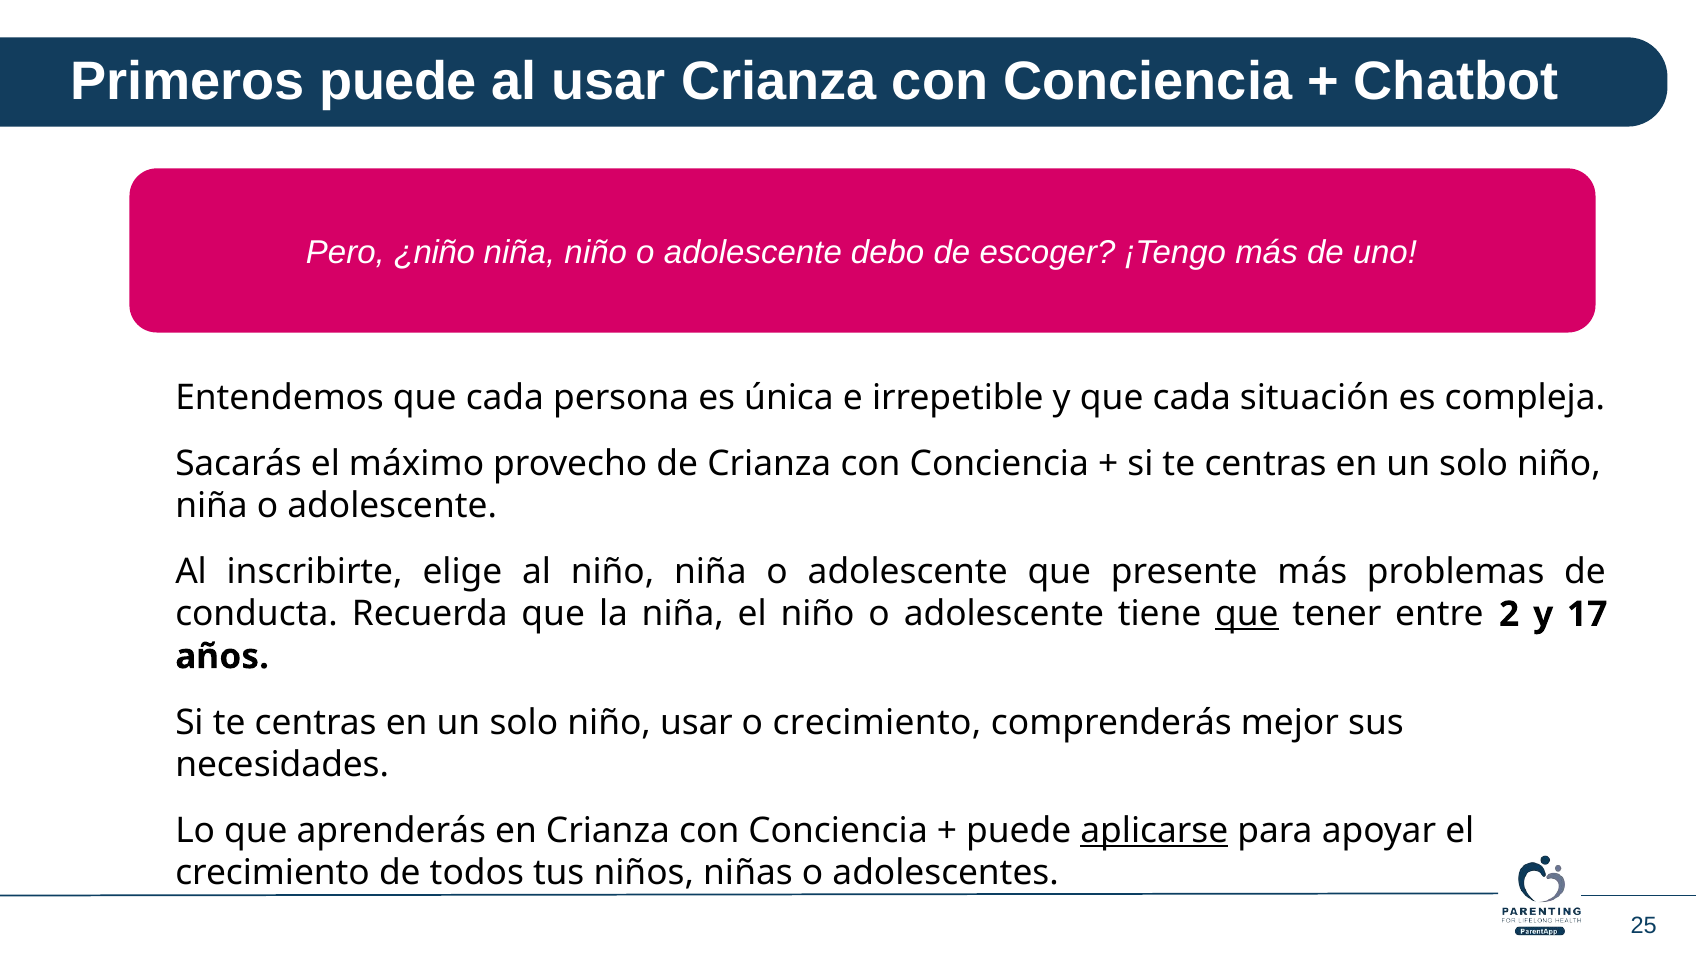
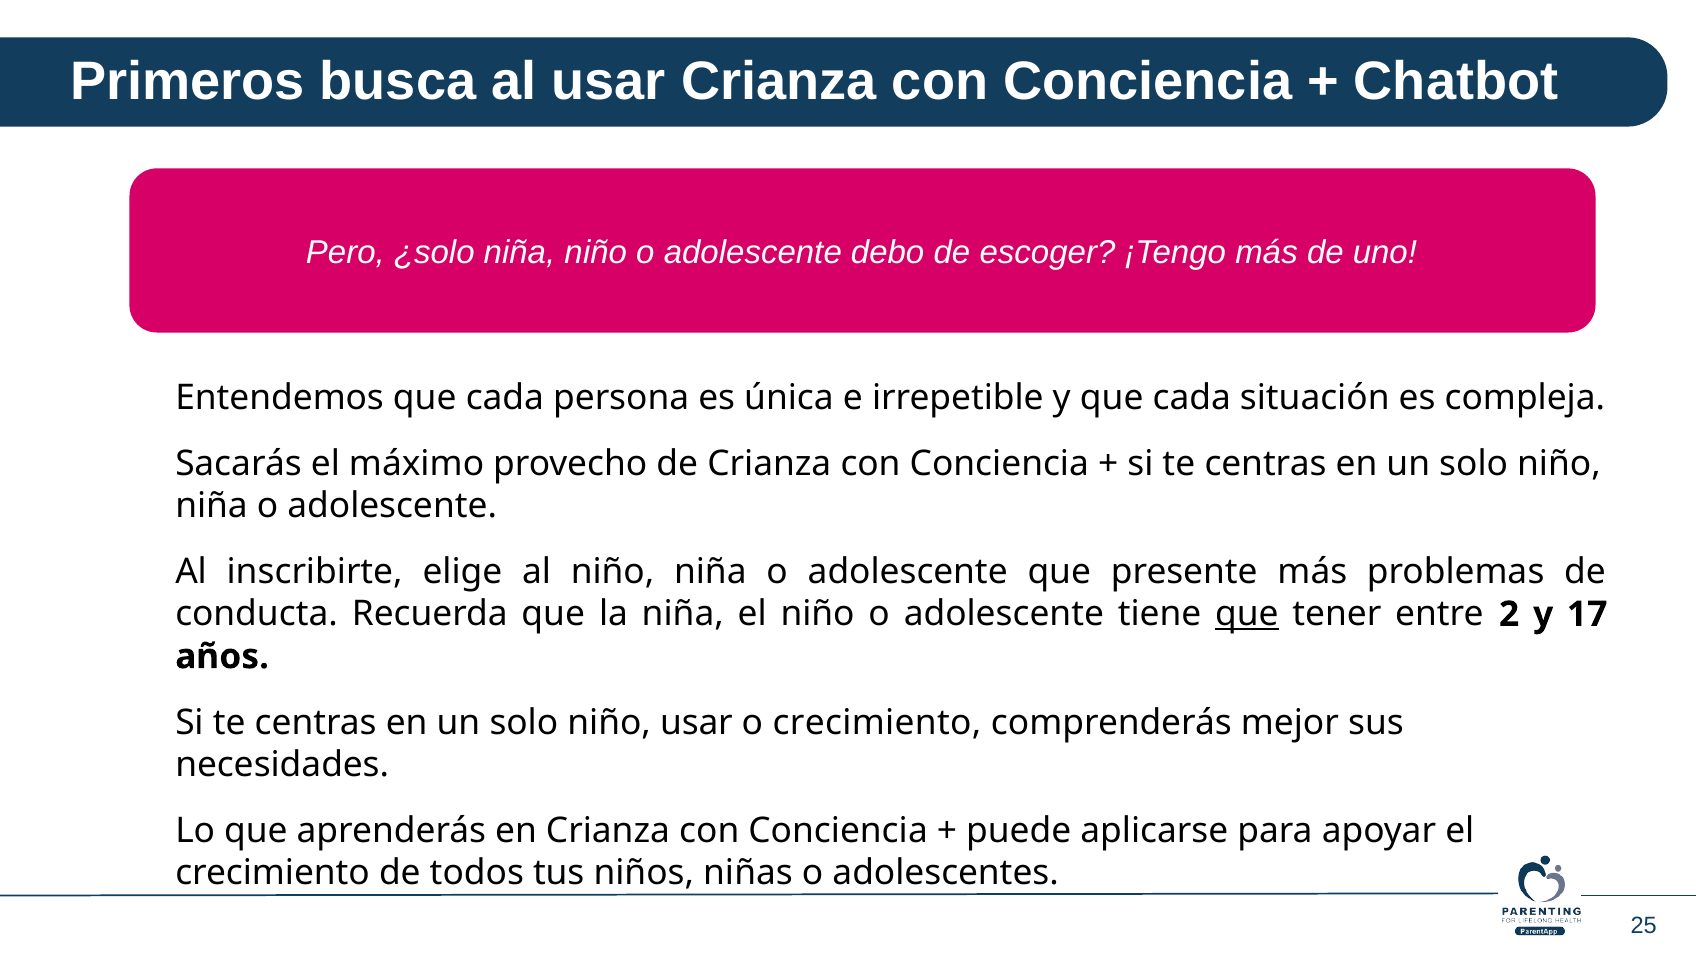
Primeros puede: puede -> busca
¿niño: ¿niño -> ¿solo
aplicarse underline: present -> none
